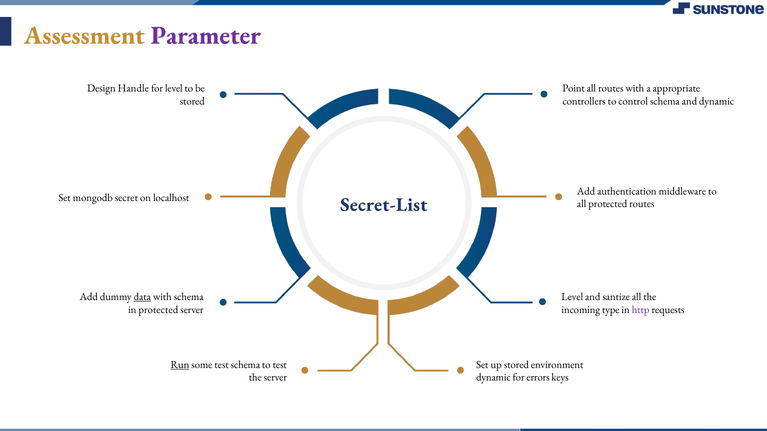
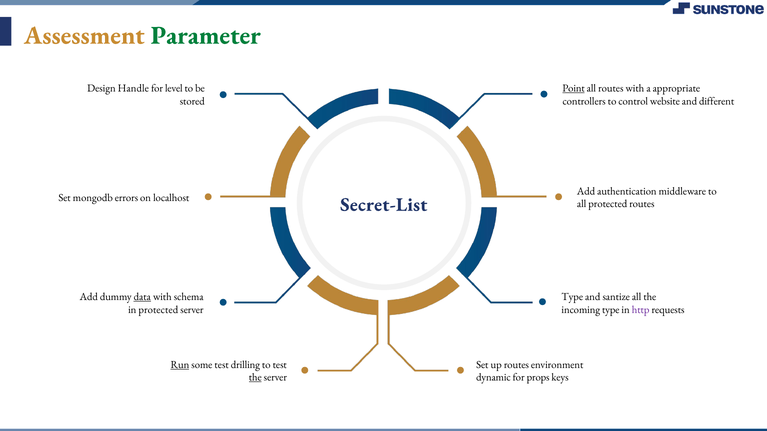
Parameter colour: purple -> green
Point underline: none -> present
control schema: schema -> website
and dynamic: dynamic -> different
secret: secret -> errors
Level at (572, 297): Level -> Type
test schema: schema -> drilling
up stored: stored -> routes
the at (255, 378) underline: none -> present
errors: errors -> props
